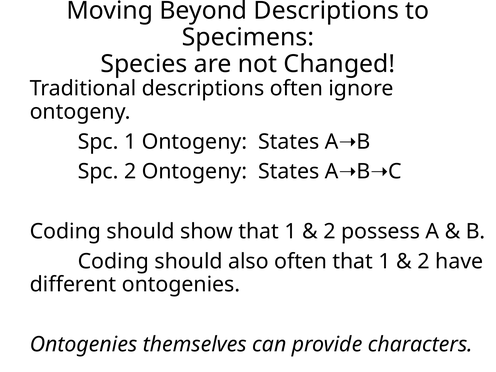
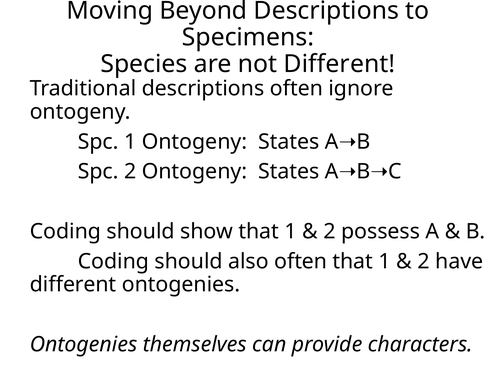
not Changed: Changed -> Different
